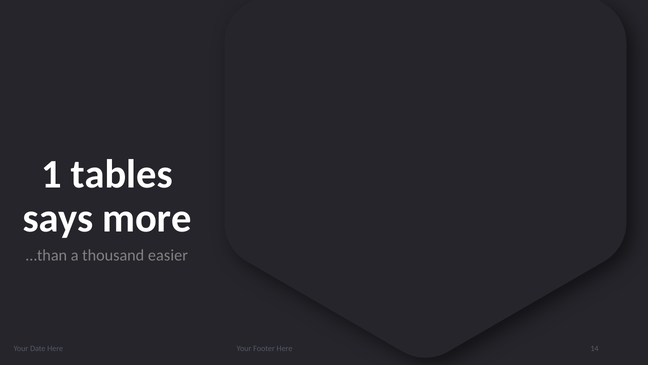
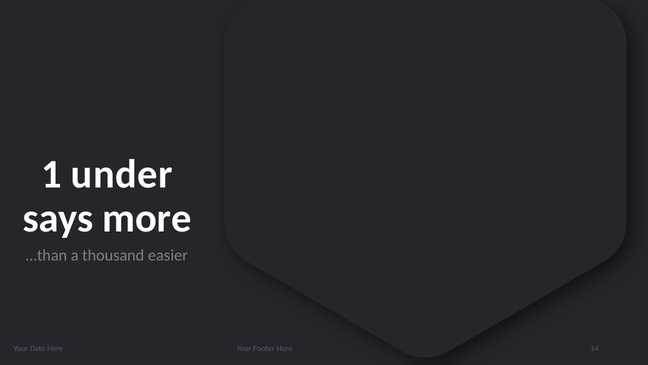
tables: tables -> under
